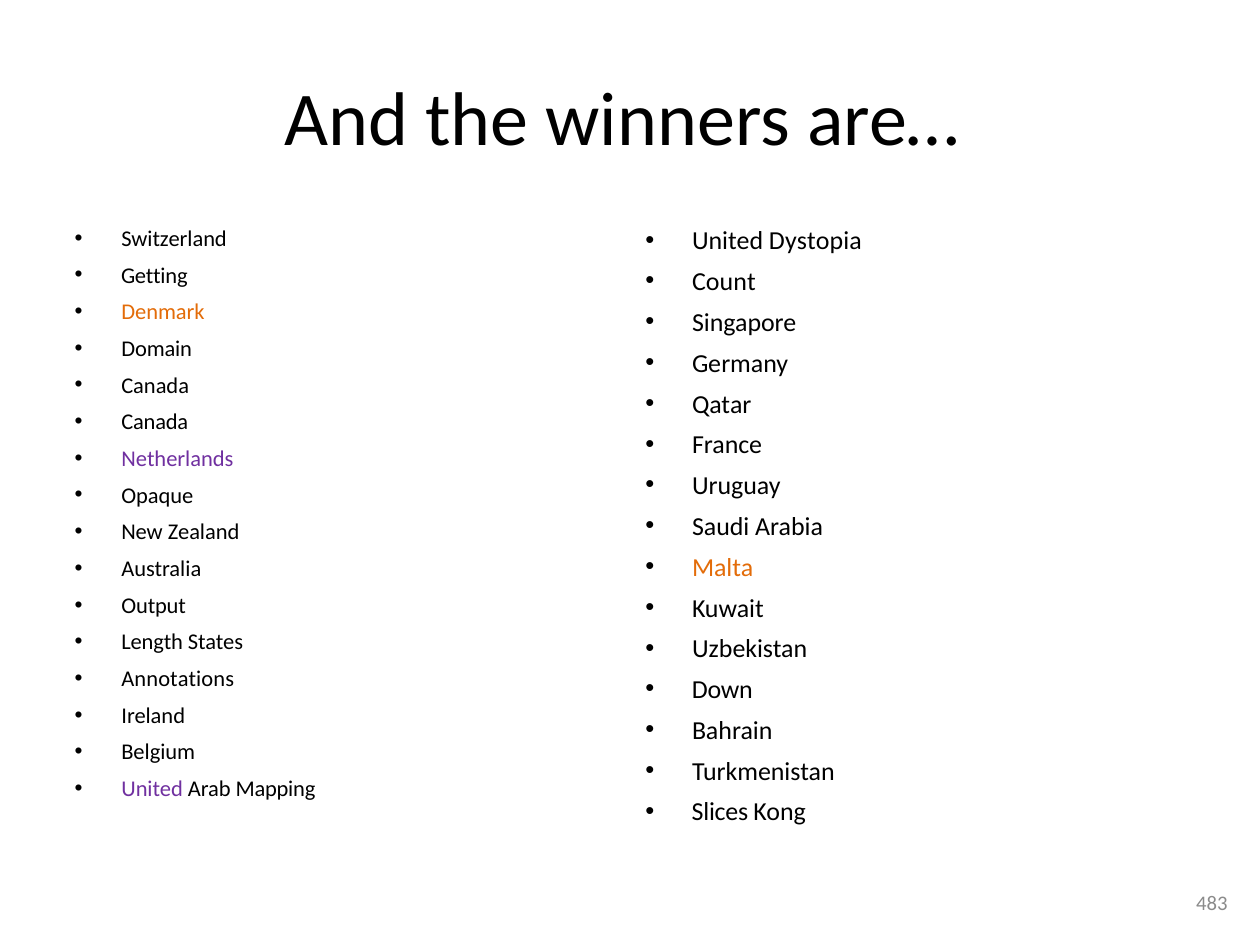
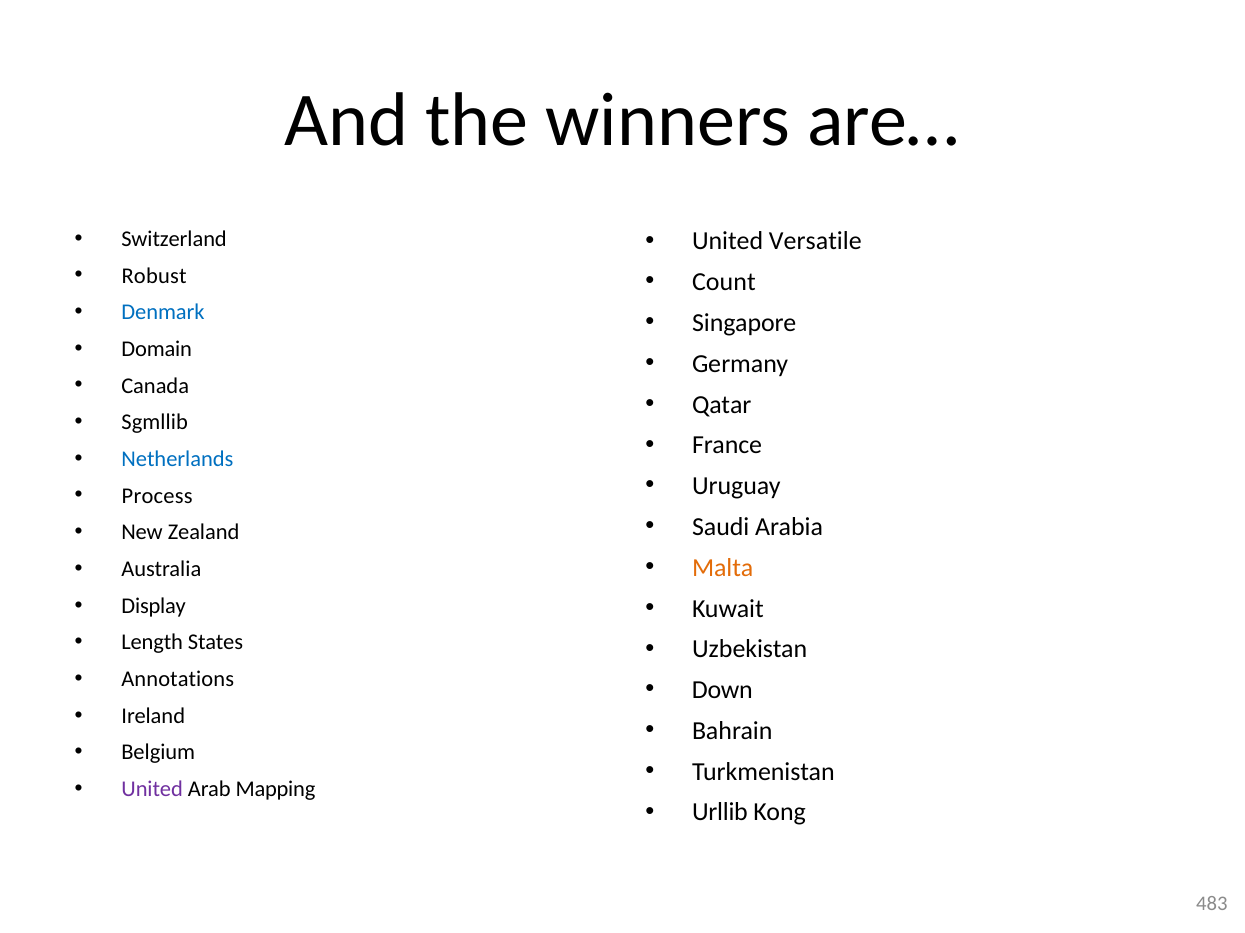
Dystopia: Dystopia -> Versatile
Getting: Getting -> Robust
Denmark colour: orange -> blue
Canada at (155, 423): Canada -> Sgmllib
Netherlands colour: purple -> blue
Opaque: Opaque -> Process
Output: Output -> Display
Slices: Slices -> Urllib
